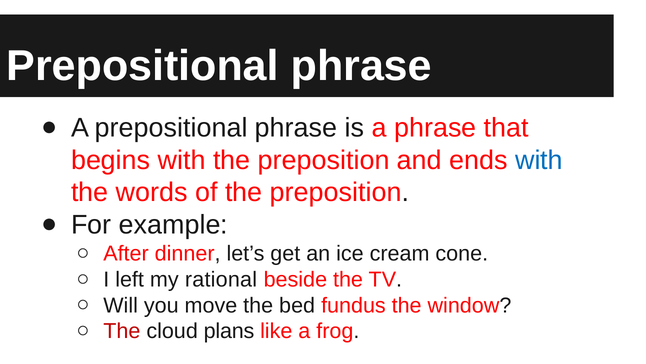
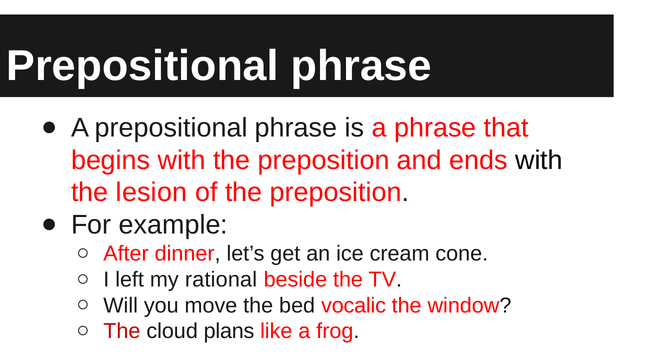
with at (539, 160) colour: blue -> black
words: words -> lesion
fundus: fundus -> vocalic
